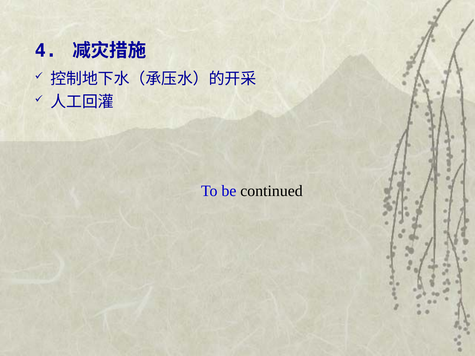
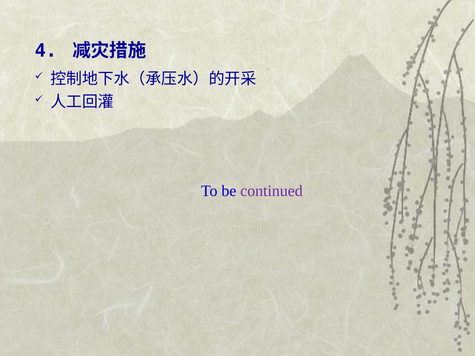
continued colour: black -> purple
